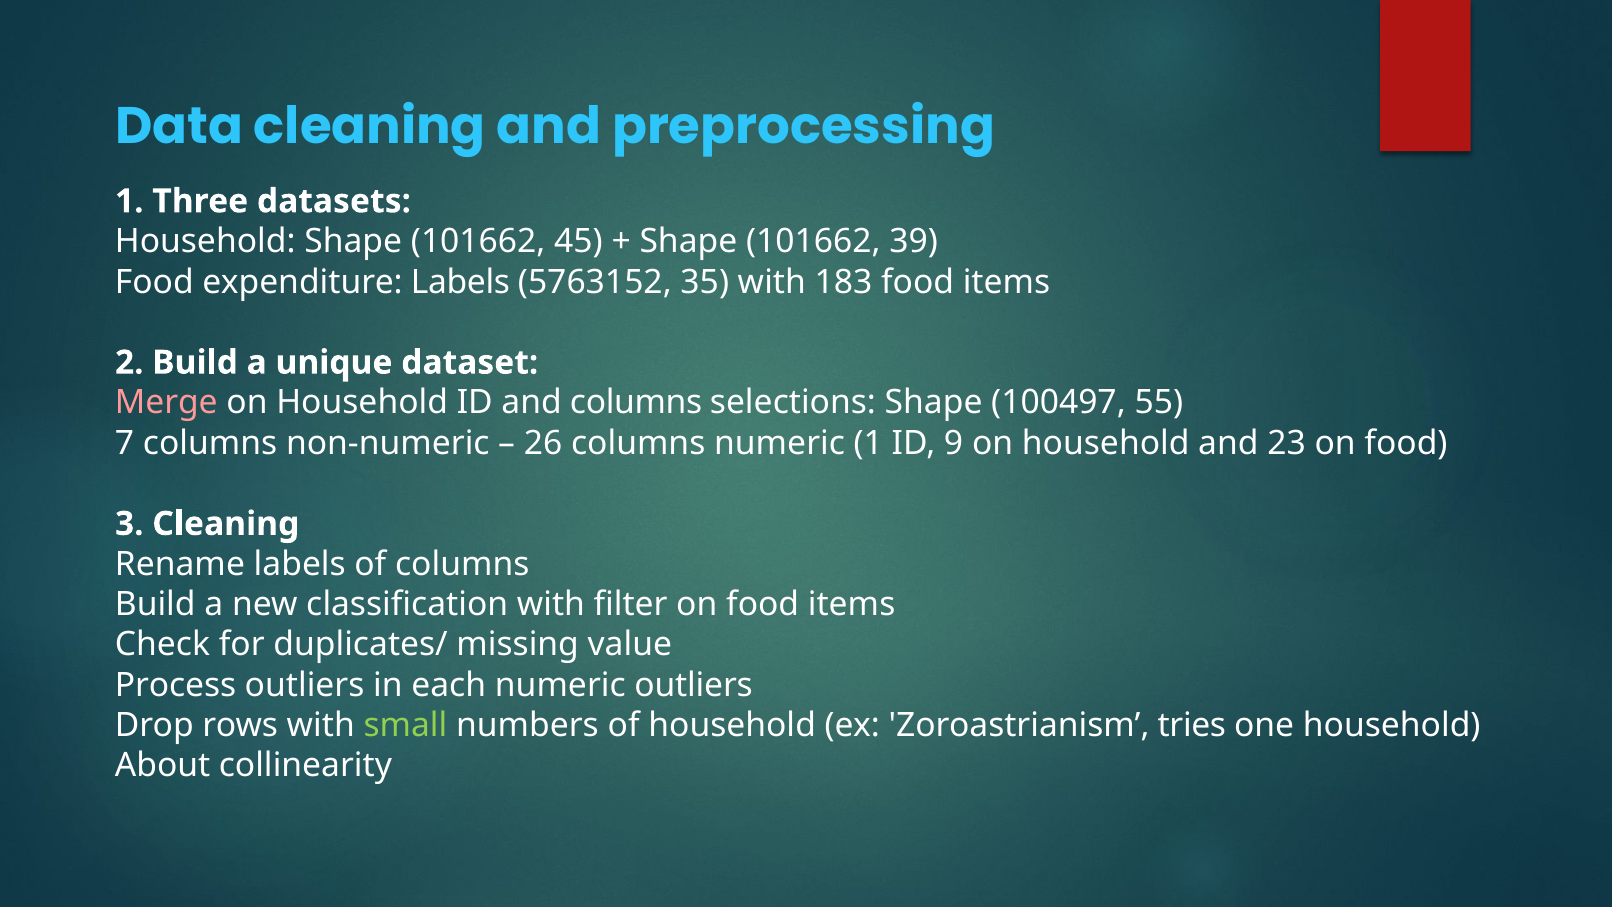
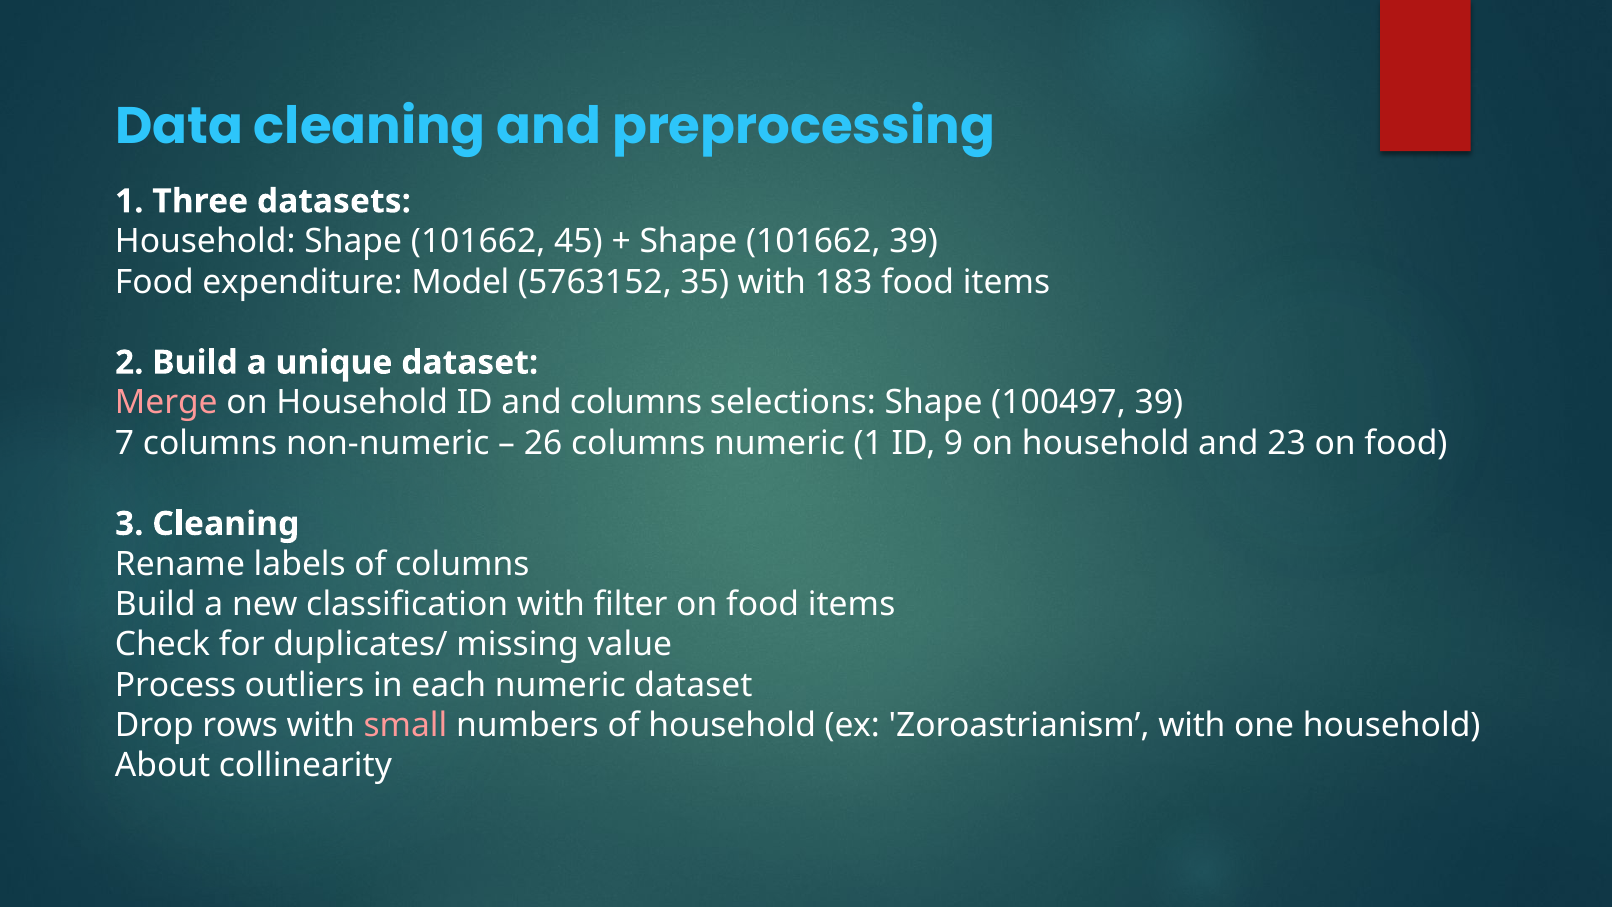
expenditure Labels: Labels -> Model
100497 55: 55 -> 39
numeric outliers: outliers -> dataset
small colour: light green -> pink
Zoroastrianism tries: tries -> with
